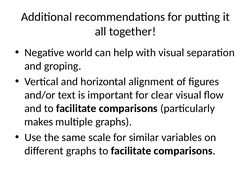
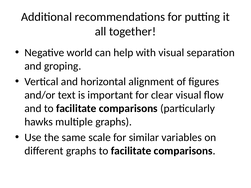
makes: makes -> hawks
